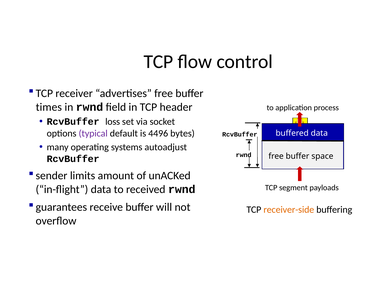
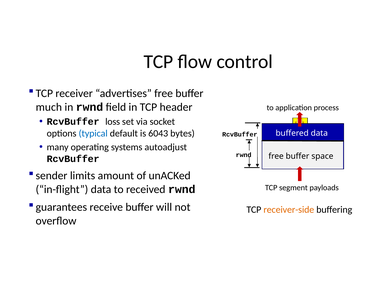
times: times -> much
typical colour: purple -> blue
4496: 4496 -> 6043
